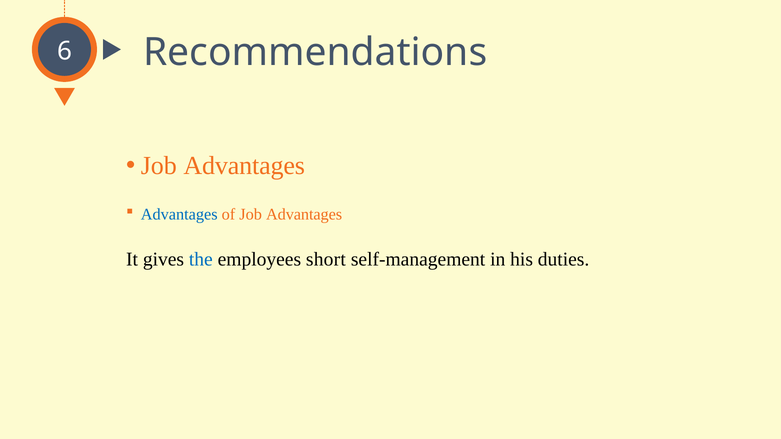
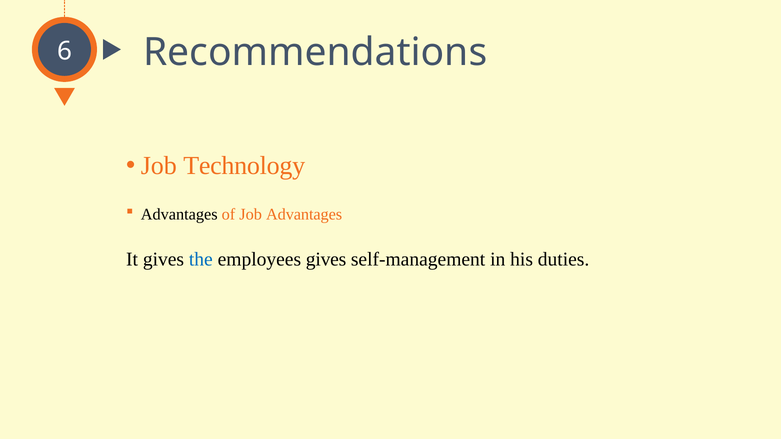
Advantages at (244, 166): Advantages -> Technology
Advantages at (179, 215) colour: blue -> black
employees short: short -> gives
